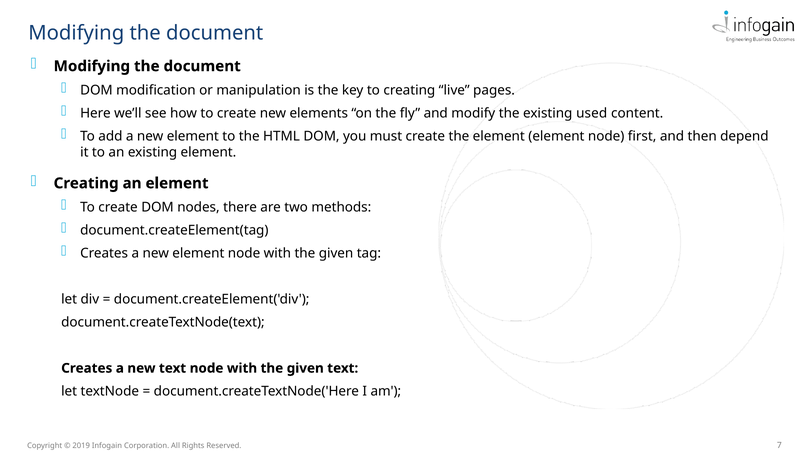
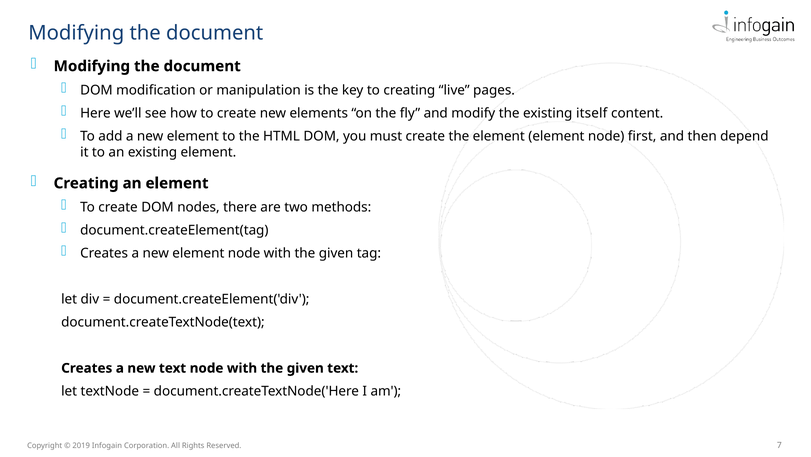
used: used -> itself
